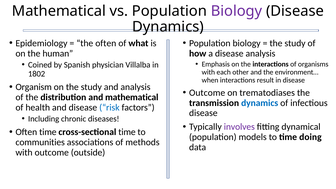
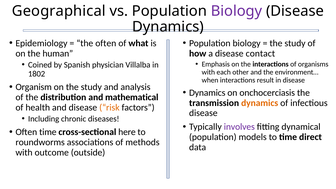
Mathematical at (59, 11): Mathematical -> Geographical
disease analysis: analysis -> contact
Outcome at (207, 93): Outcome -> Dynamics
trematodiases: trematodiases -> onchocerciasis
dynamics at (260, 103) colour: blue -> orange
risk colour: blue -> orange
cross-sectional time: time -> here
doing: doing -> direct
communities: communities -> roundworms
